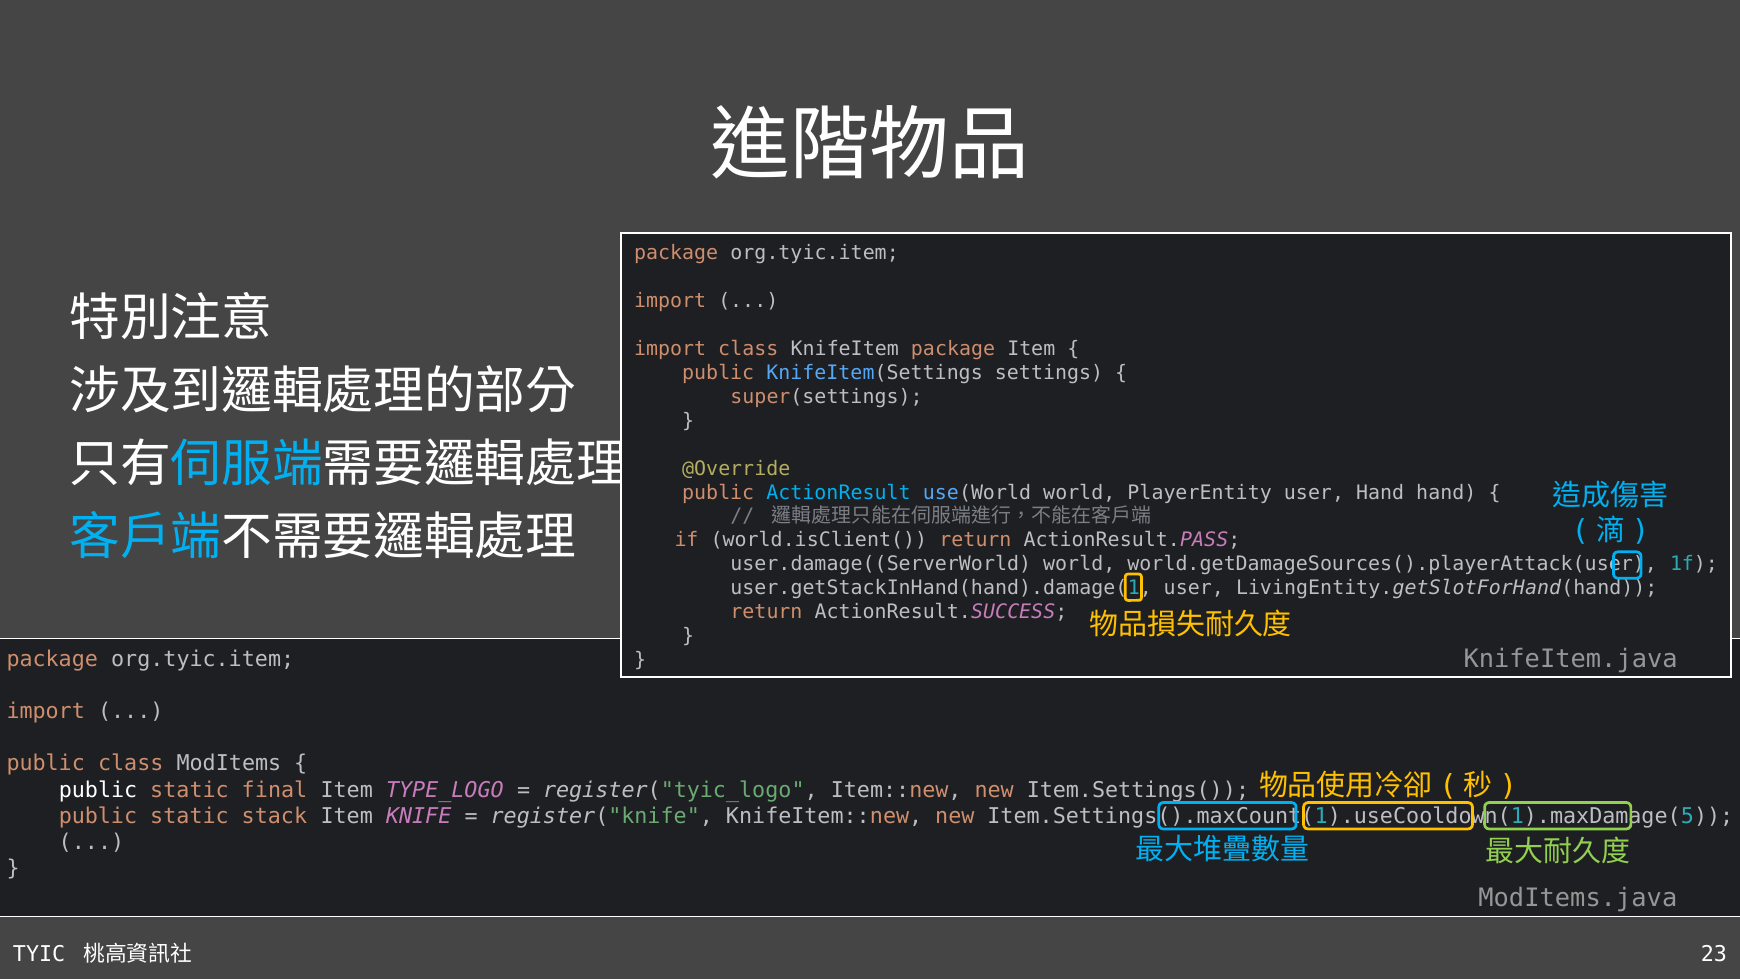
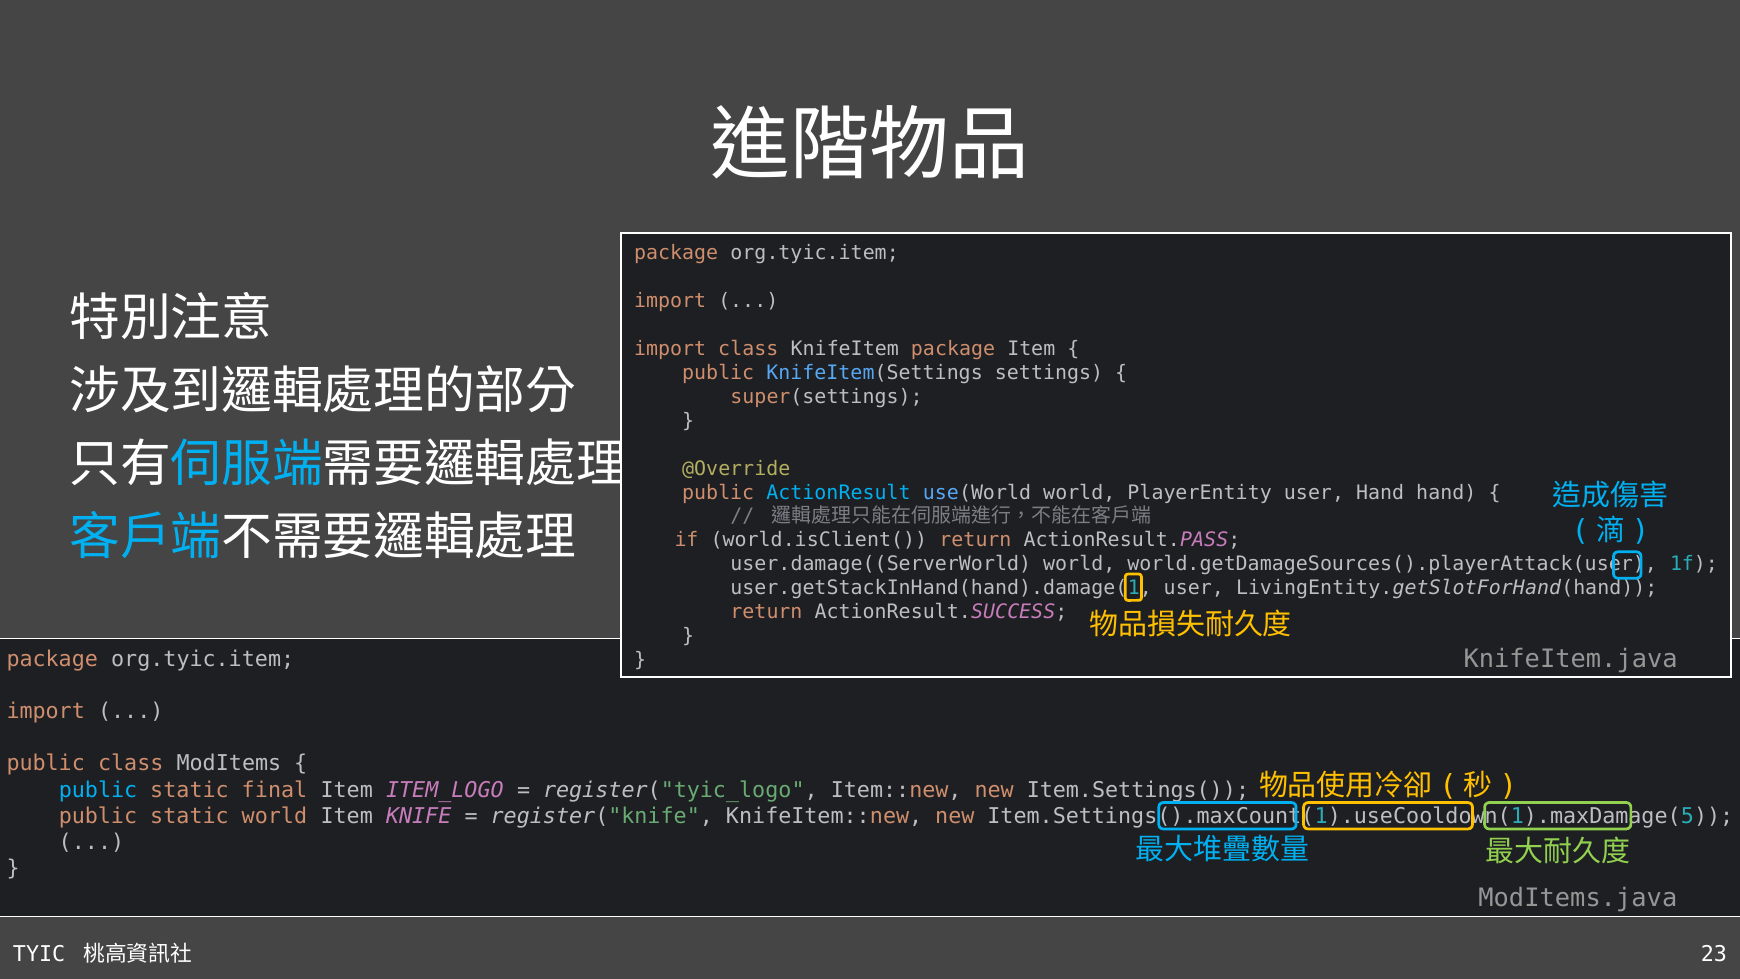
public at (98, 790) colour: white -> light blue
TYPE_LOGO: TYPE_LOGO -> ITEM_LOGO
static stack: stack -> world
